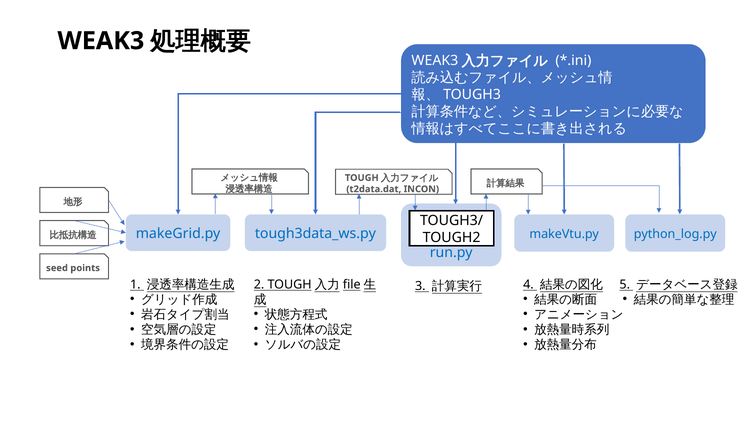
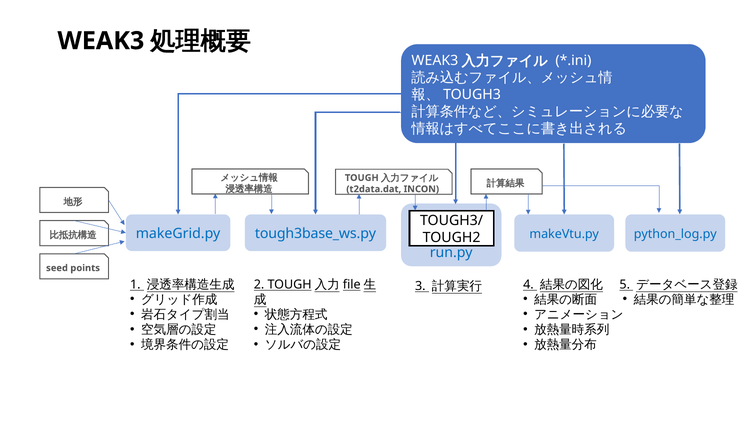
tough3data_ws.py: tough3data_ws.py -> tough3base_ws.py
